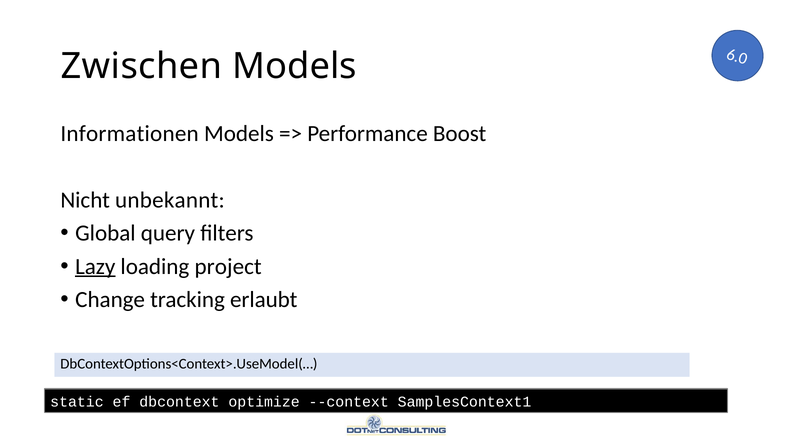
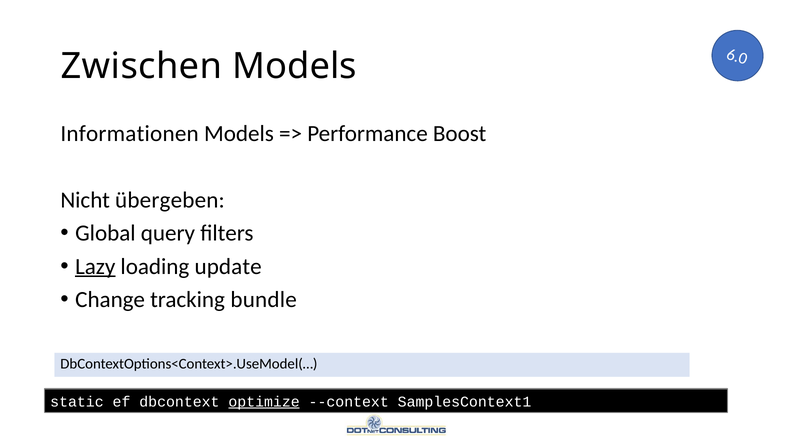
unbekannt: unbekannt -> übergeben
project: project -> update
erlaubt: erlaubt -> bundle
optimize underline: none -> present
